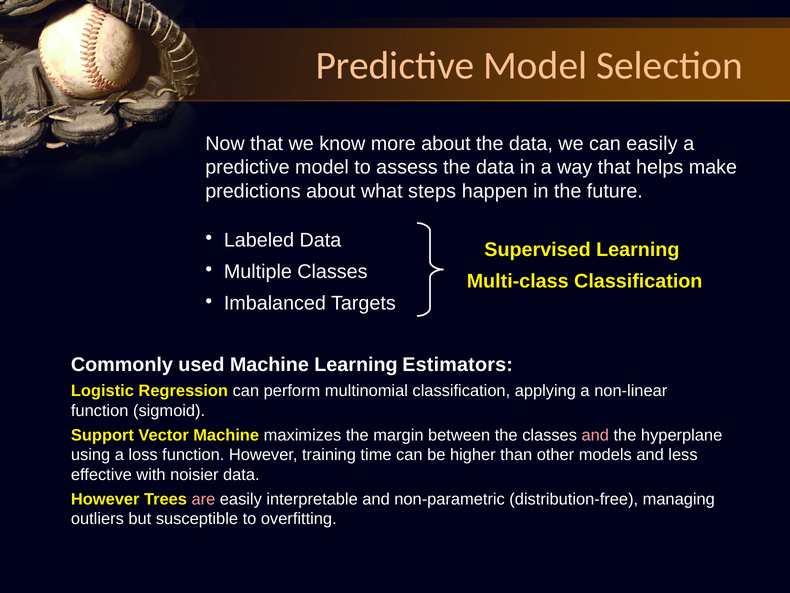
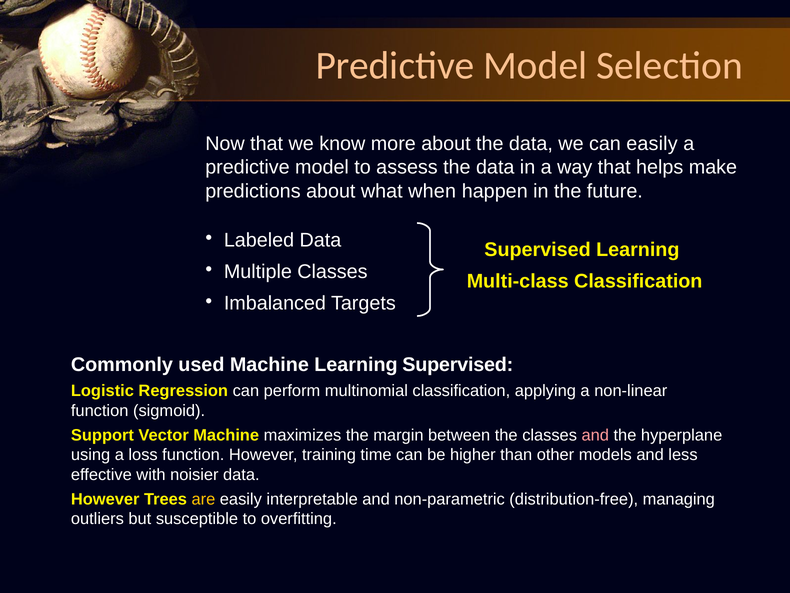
steps: steps -> when
Learning Estimators: Estimators -> Supervised
are colour: pink -> yellow
